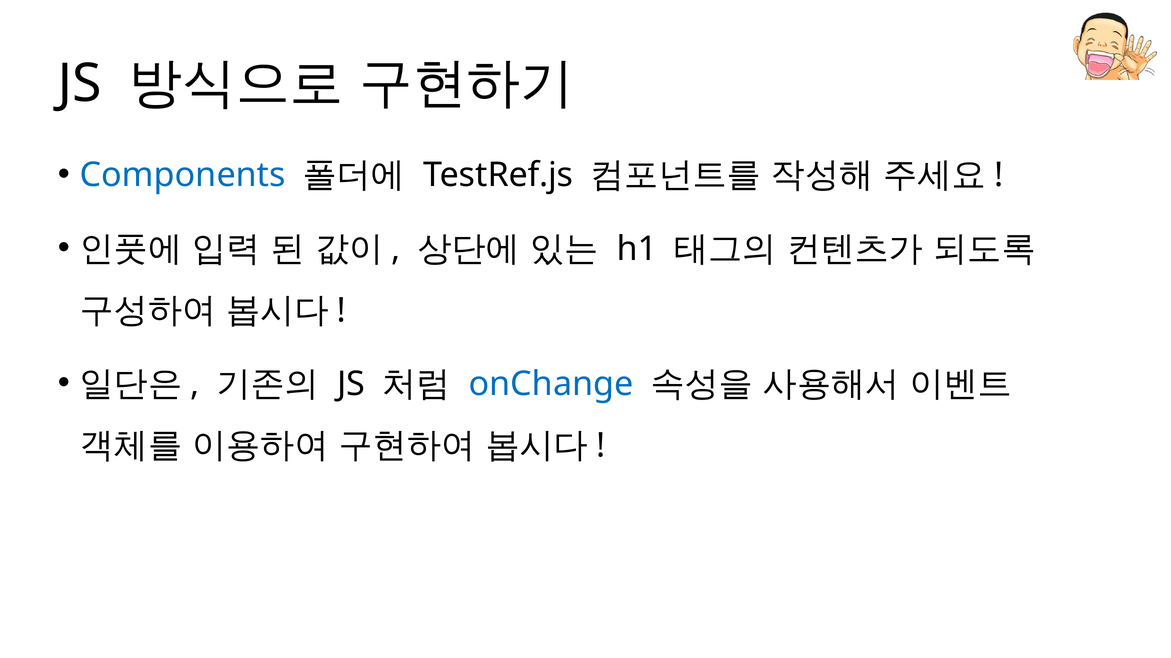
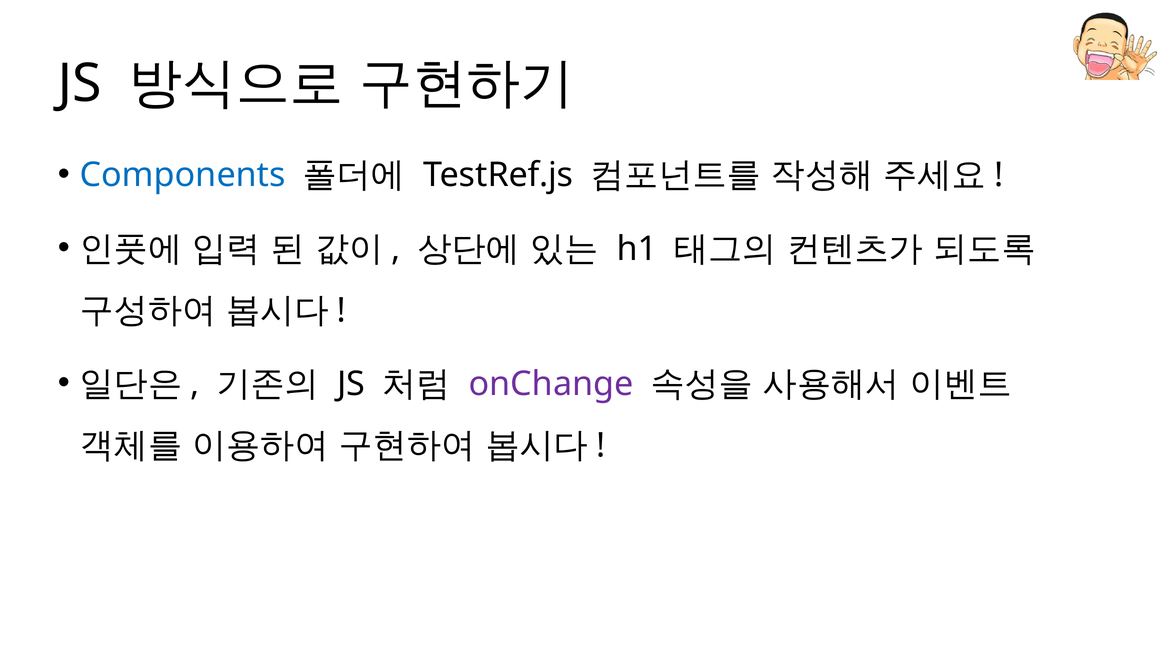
onChange colour: blue -> purple
